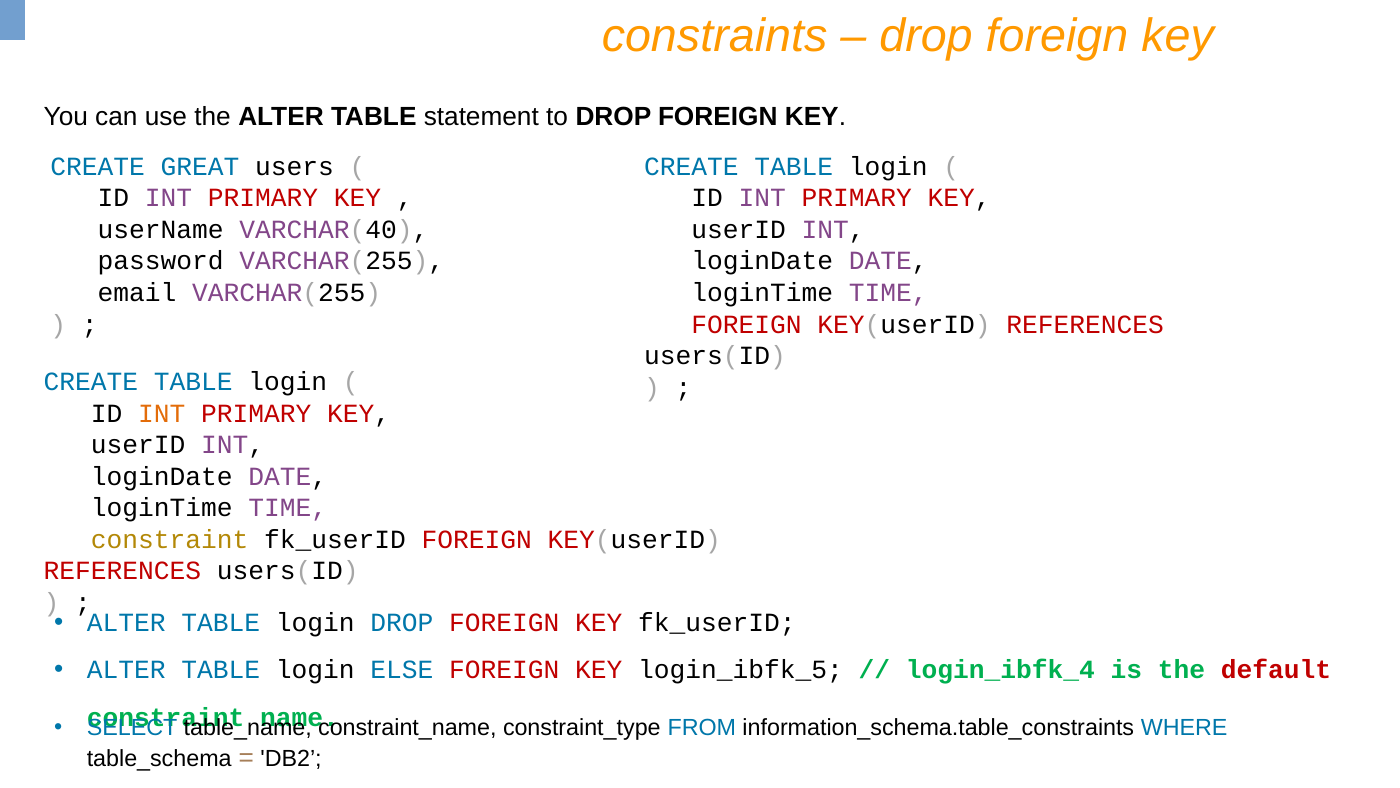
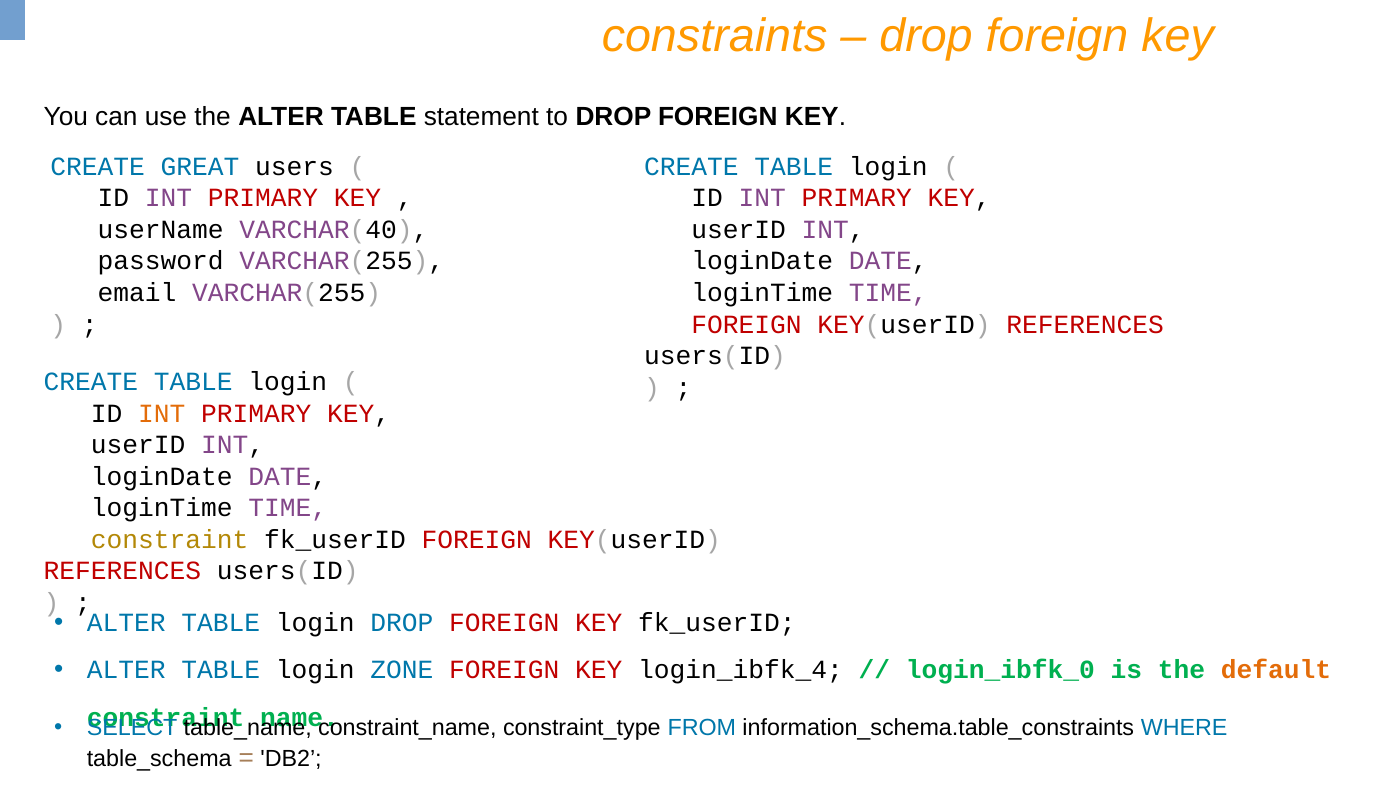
ELSE: ELSE -> ZONE
login_ibfk_5: login_ibfk_5 -> login_ibfk_4
login_ibfk_4: login_ibfk_4 -> login_ibfk_0
default colour: red -> orange
